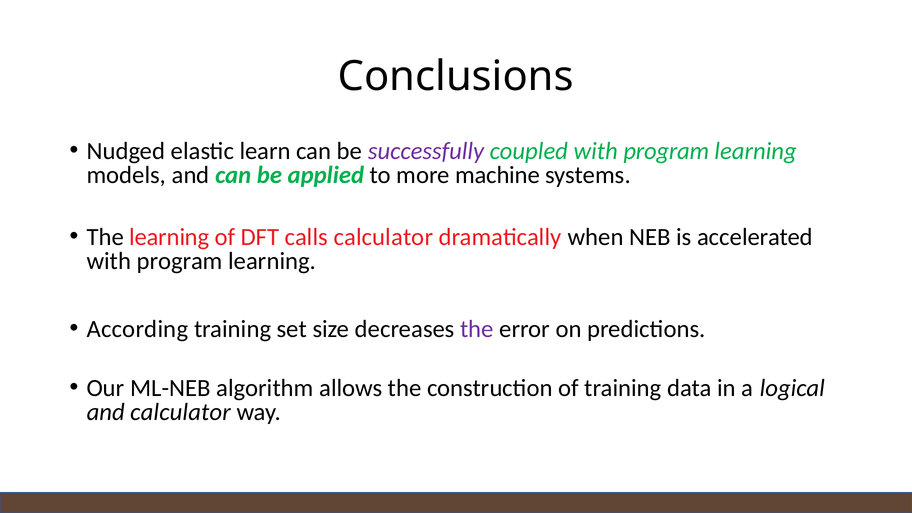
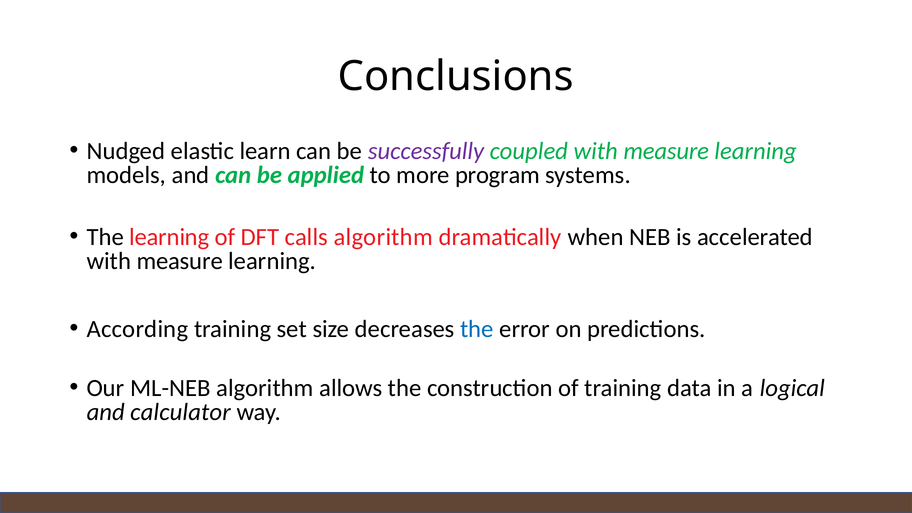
coupled with program: program -> measure
machine: machine -> program
calls calculator: calculator -> algorithm
program at (180, 261): program -> measure
the at (477, 329) colour: purple -> blue
